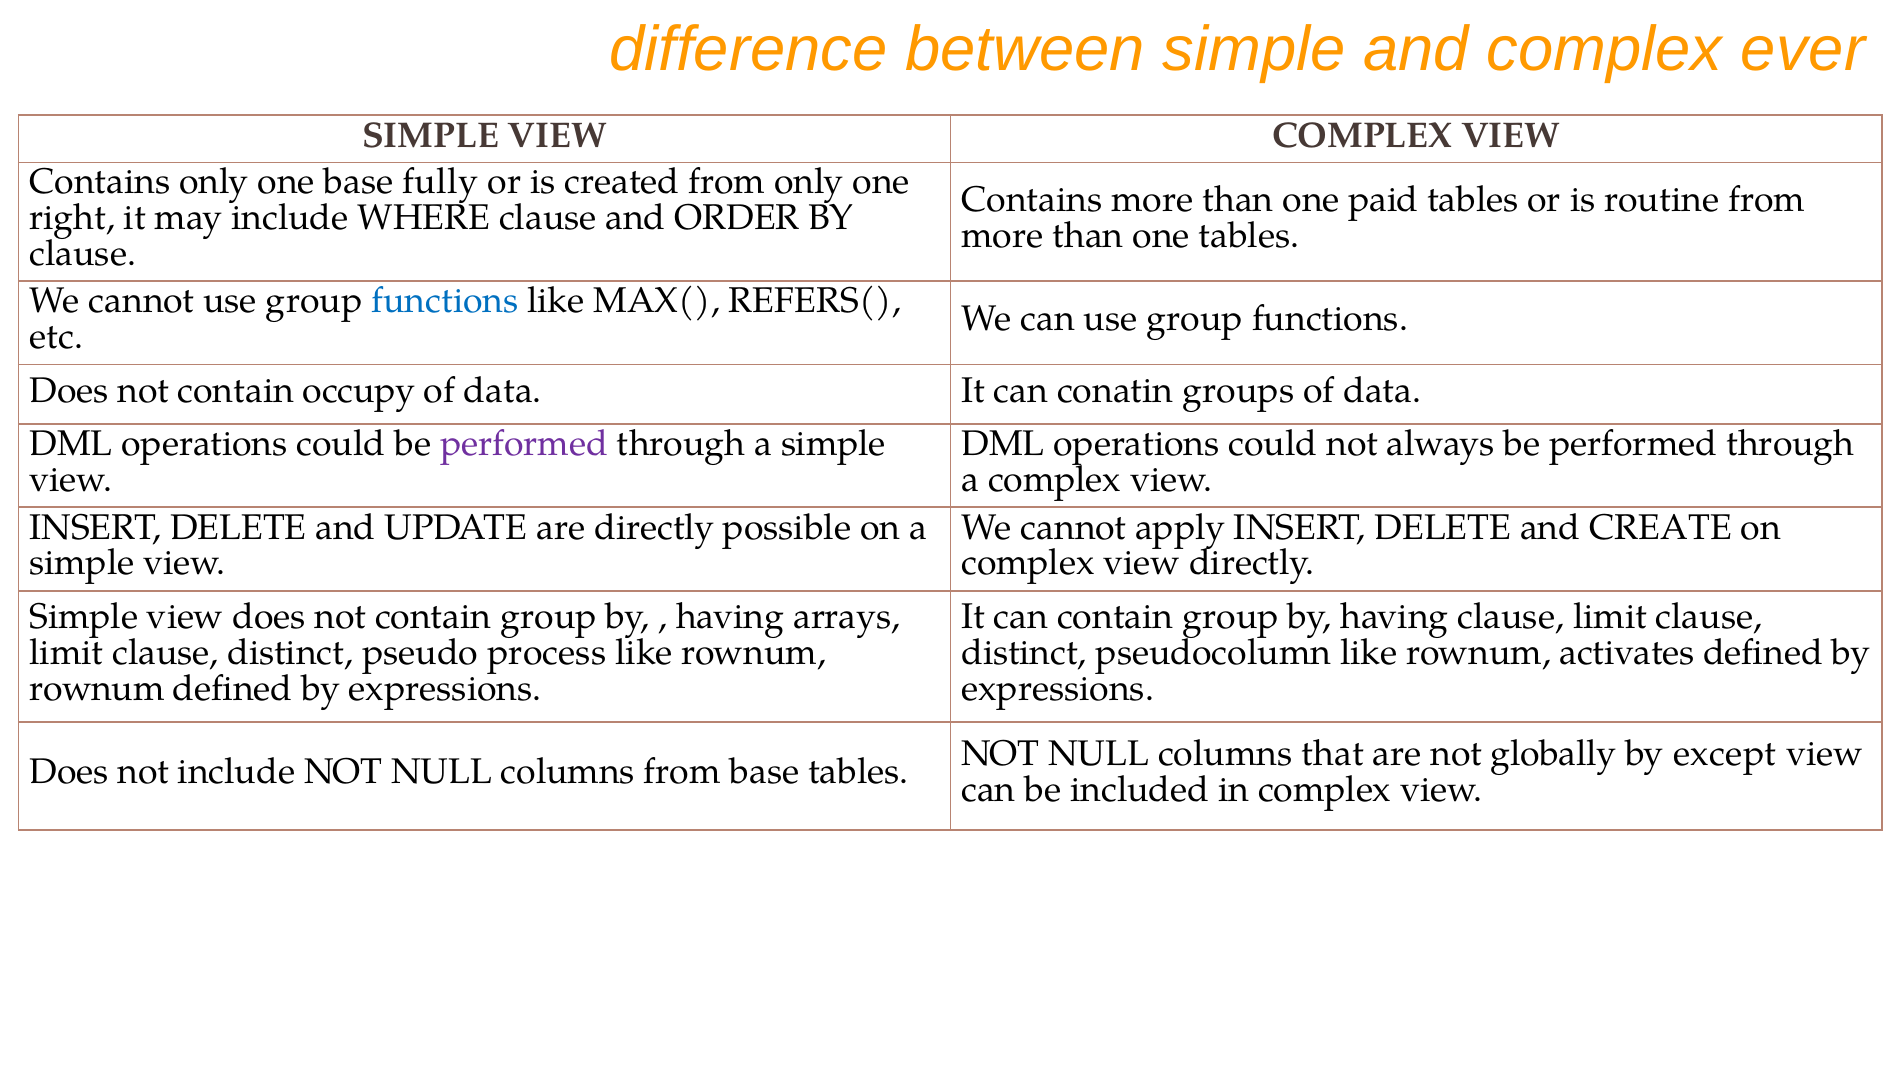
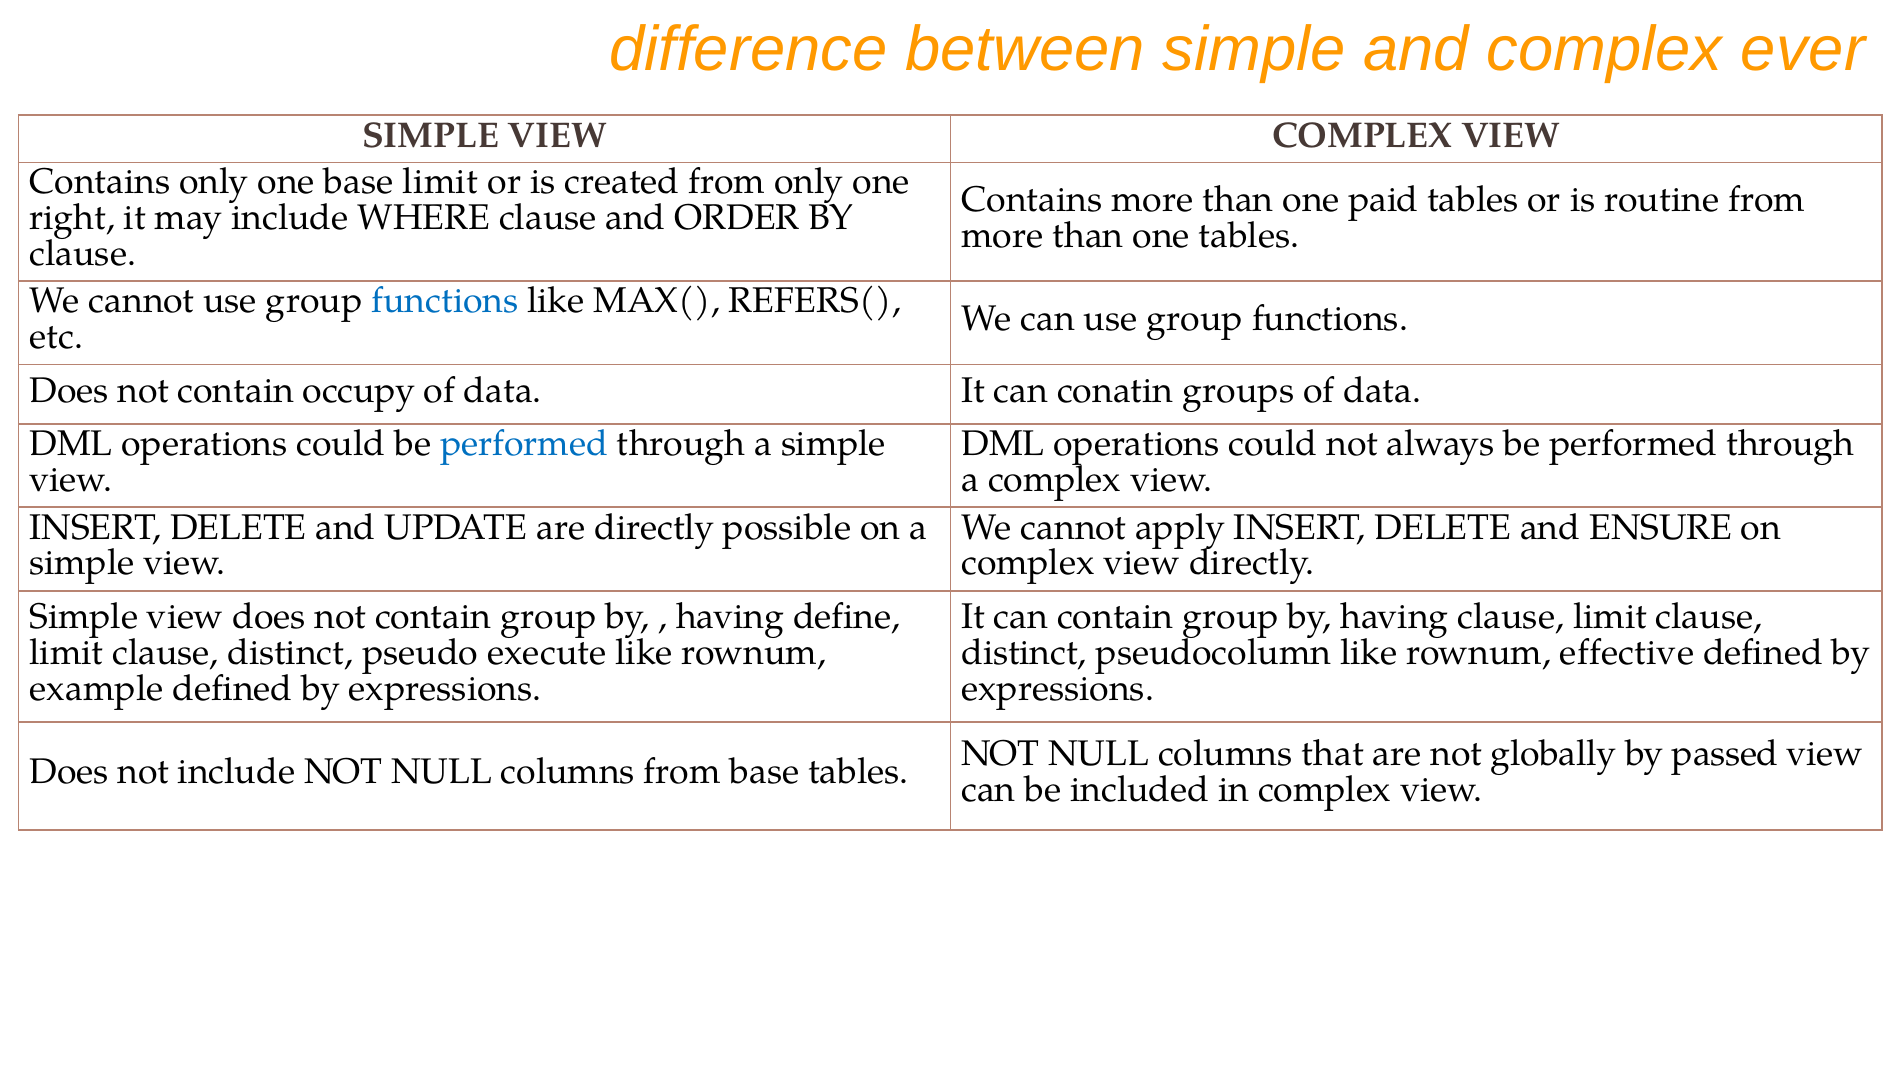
base fully: fully -> limit
performed at (524, 444) colour: purple -> blue
CREATE: CREATE -> ENSURE
arrays: arrays -> define
process: process -> execute
activates: activates -> effective
rownum at (97, 689): rownum -> example
except: except -> passed
